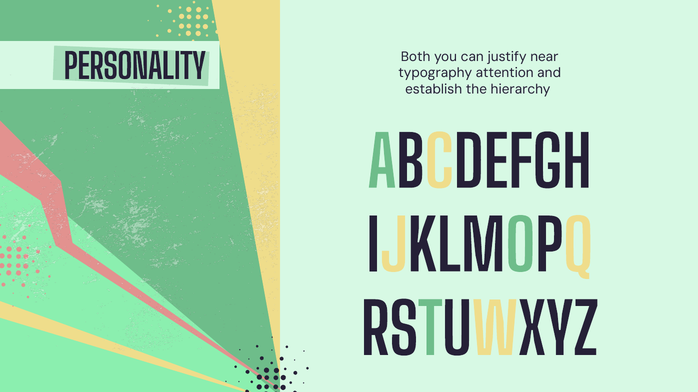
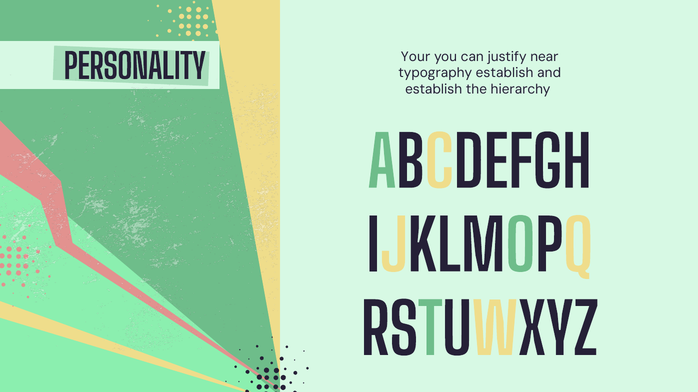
Both: Both -> Your
typography attention: attention -> establish
